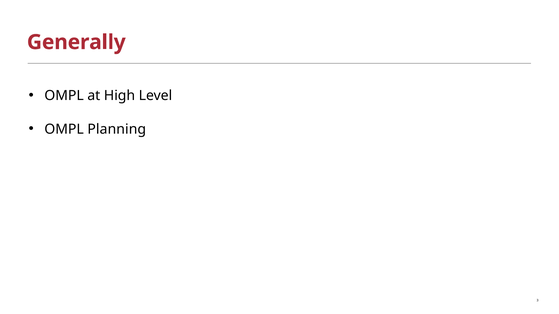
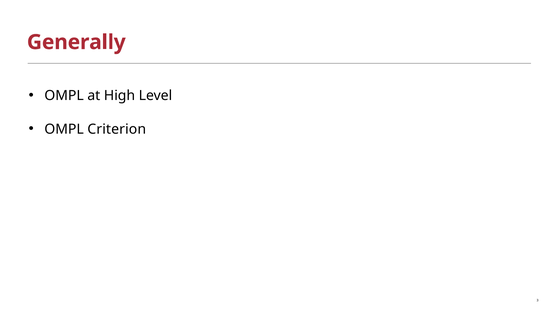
Planning: Planning -> Criterion
